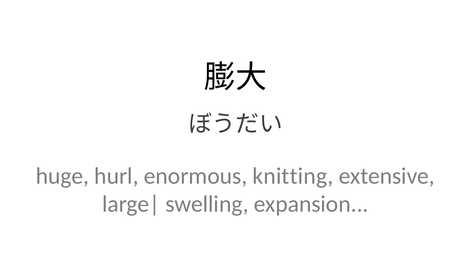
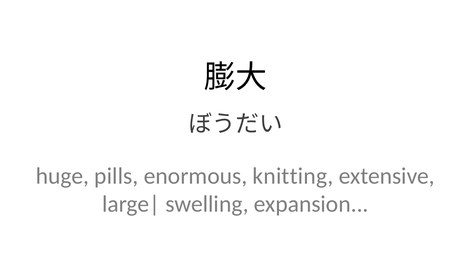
hurl: hurl -> pills
